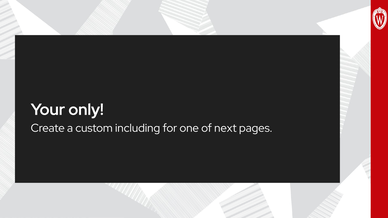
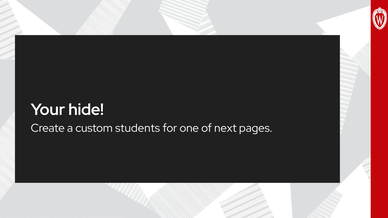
only: only -> hide
including: including -> students
